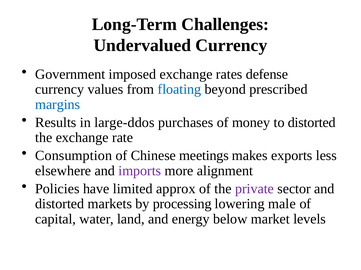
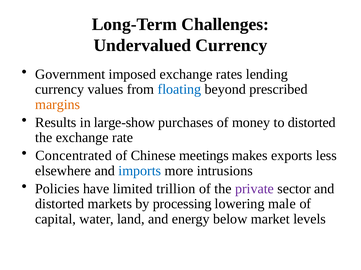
defense: defense -> lending
margins colour: blue -> orange
large-ddos: large-ddos -> large-show
Consumption: Consumption -> Concentrated
imports colour: purple -> blue
alignment: alignment -> intrusions
approx: approx -> trillion
